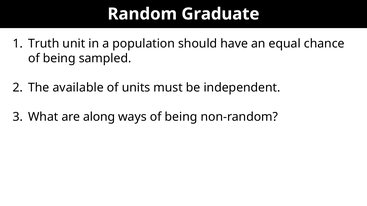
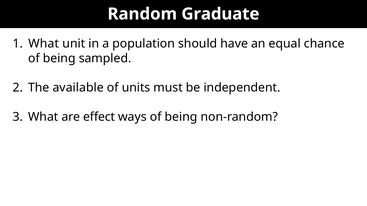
Truth at (44, 44): Truth -> What
along: along -> effect
